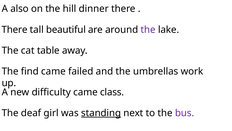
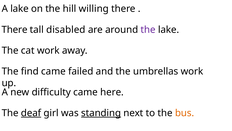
A also: also -> lake
dinner: dinner -> willing
beautiful: beautiful -> disabled
cat table: table -> work
class: class -> here
deaf underline: none -> present
bus colour: purple -> orange
